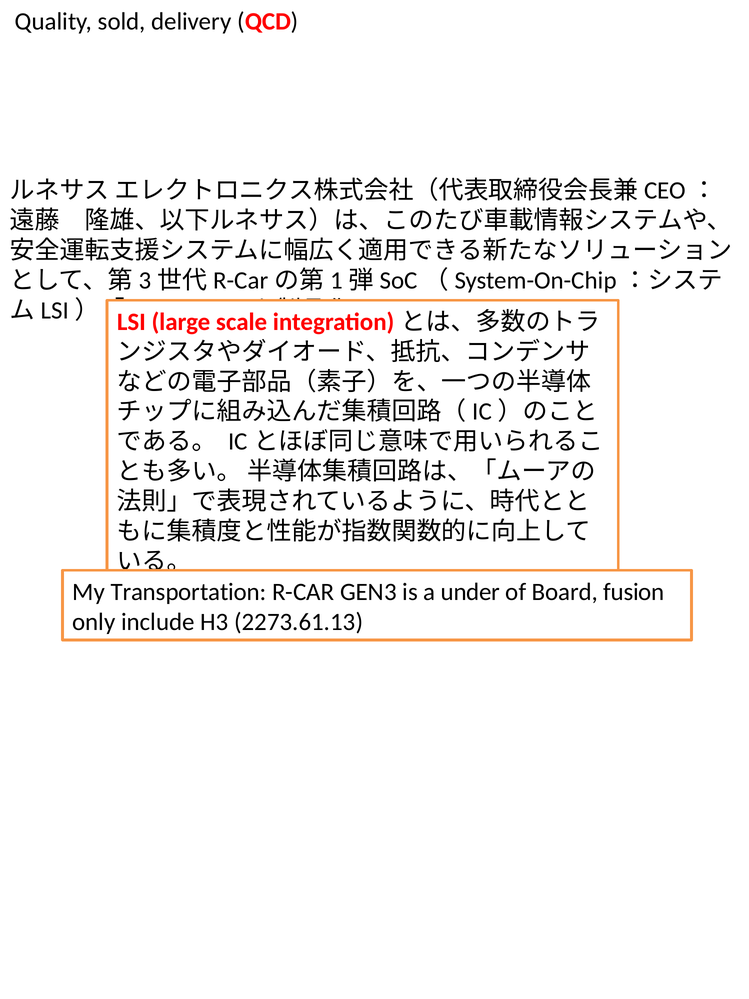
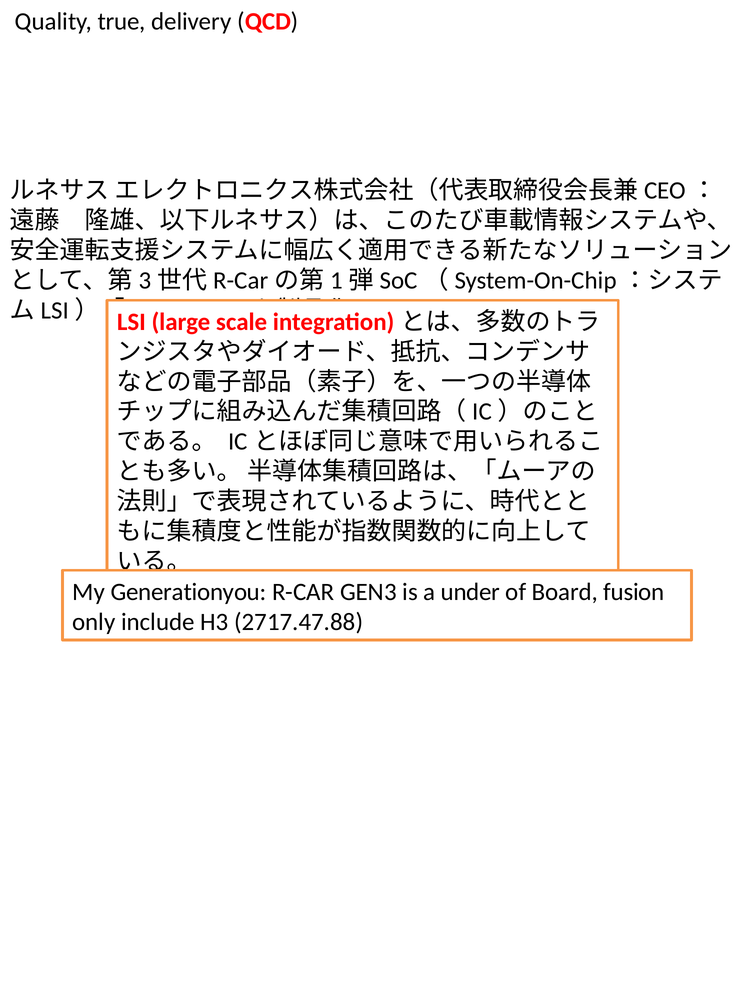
sold: sold -> true
Transportation: Transportation -> Generationyou
2273.61.13: 2273.61.13 -> 2717.47.88
